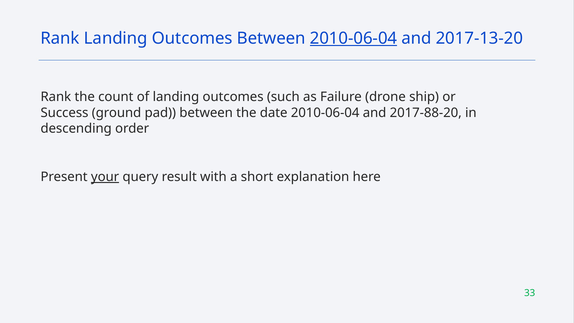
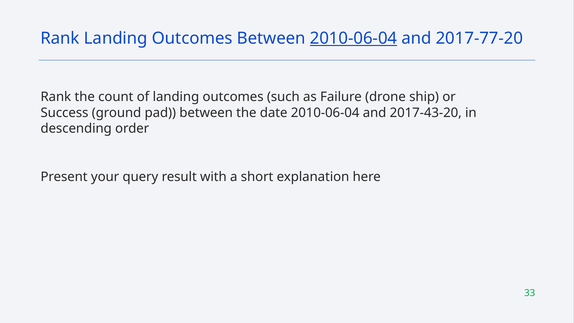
2017-13-20: 2017-13-20 -> 2017-77-20
2017-88-20: 2017-88-20 -> 2017-43-20
your underline: present -> none
